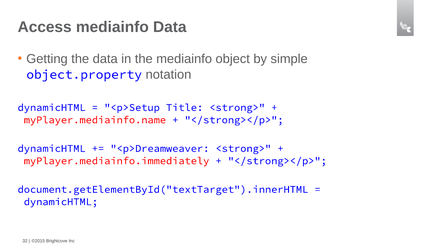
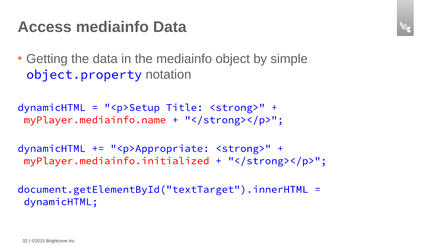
<p>Dreamweaver: <p>Dreamweaver -> <p>Appropriate
myPlayer.mediainfo.immediately: myPlayer.mediainfo.immediately -> myPlayer.mediainfo.initialized
